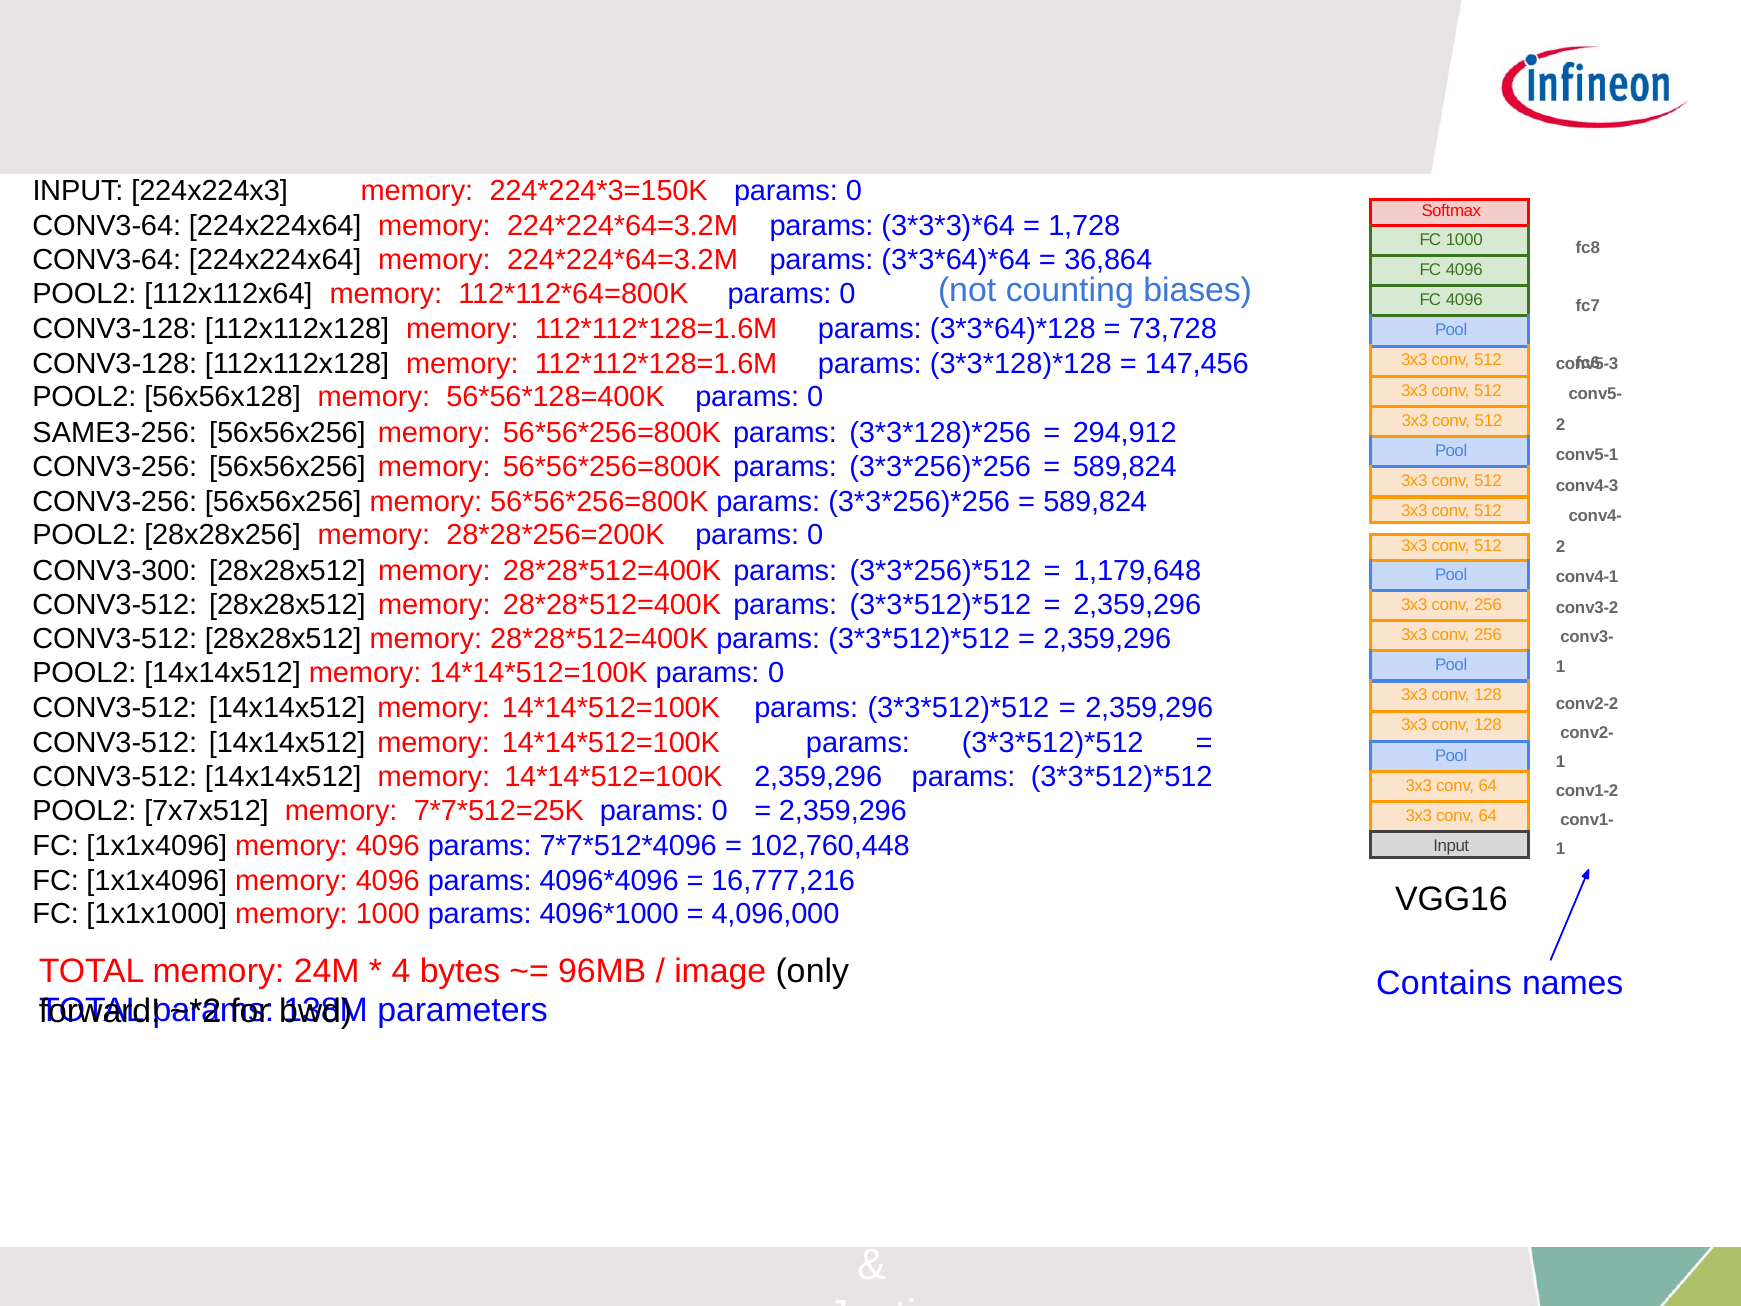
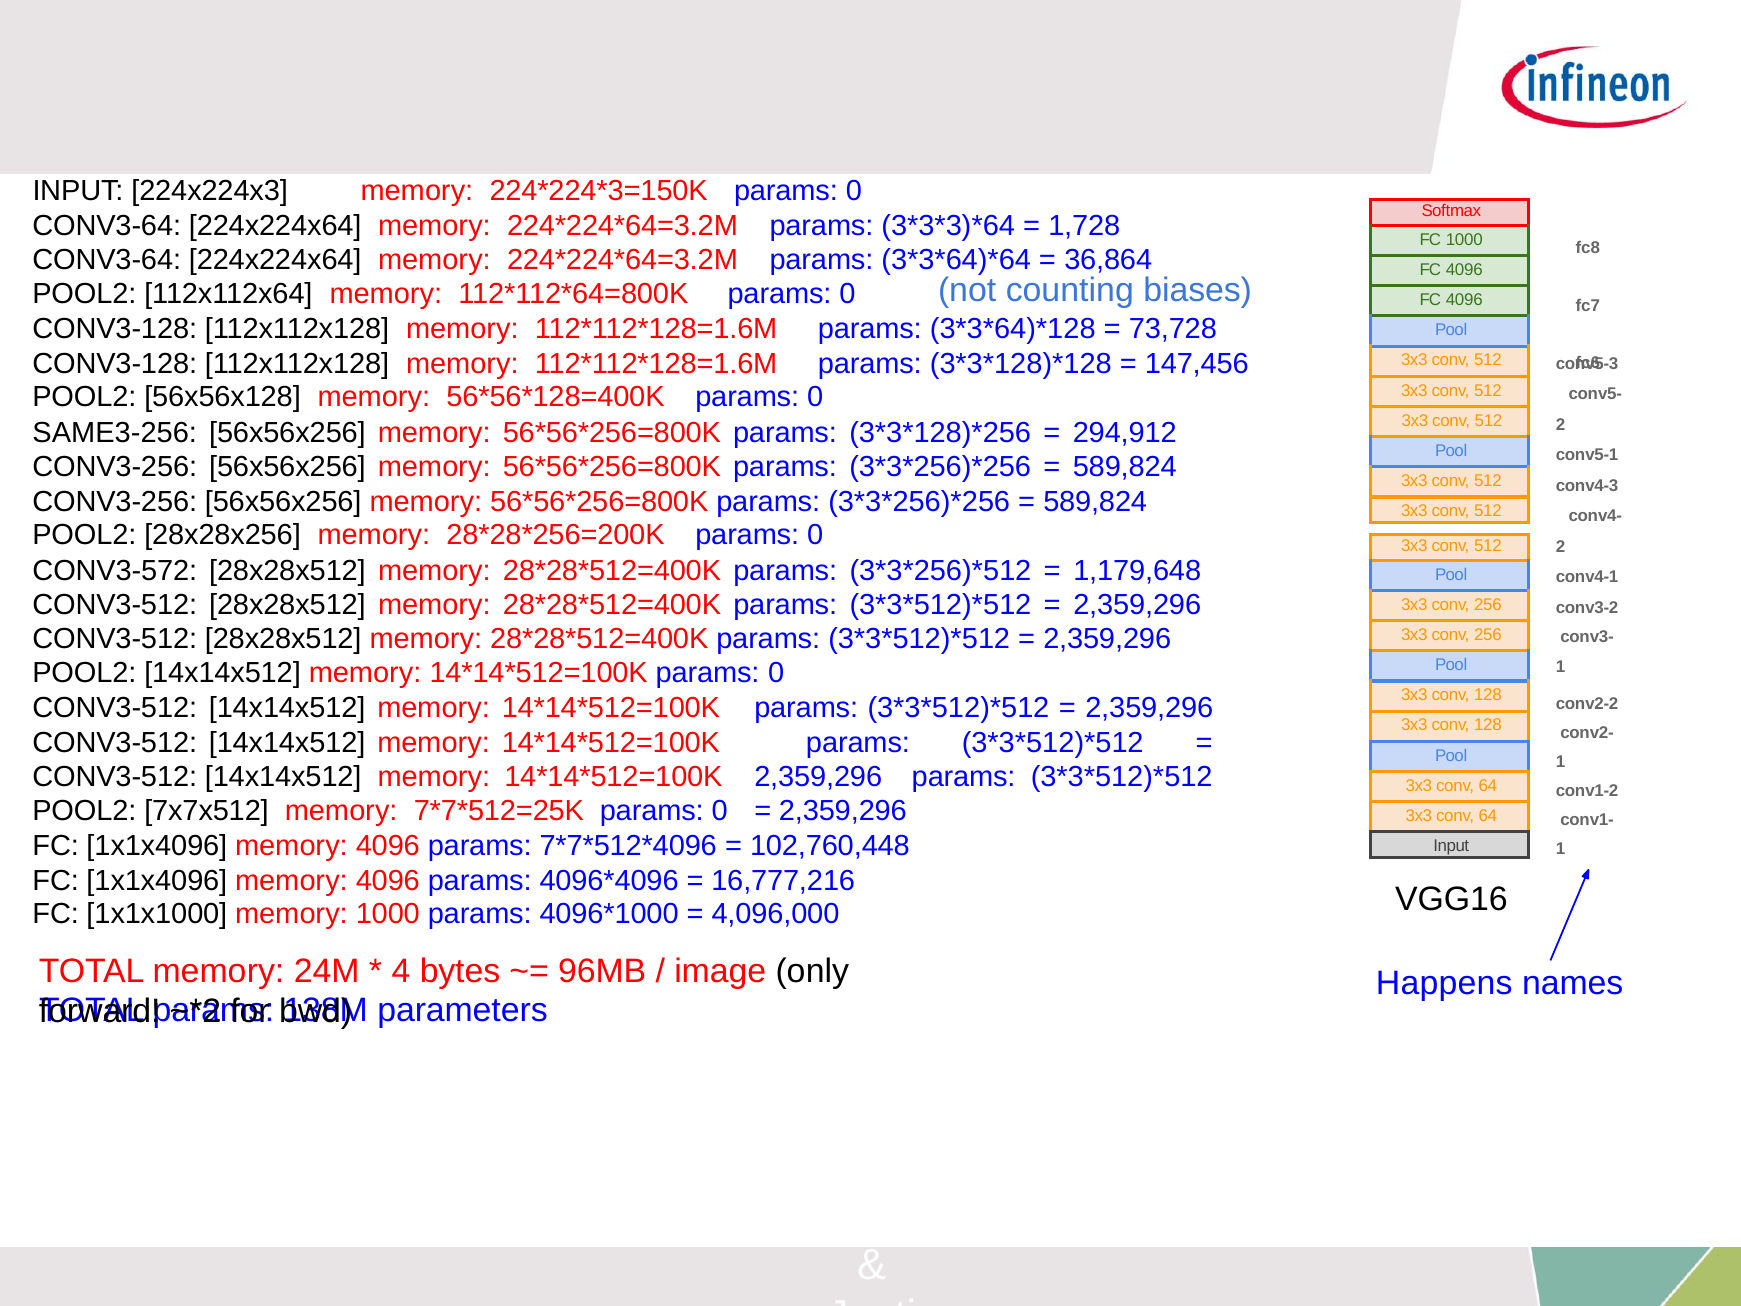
CONV3-300: CONV3-300 -> CONV3-572
Contains: Contains -> Happens
